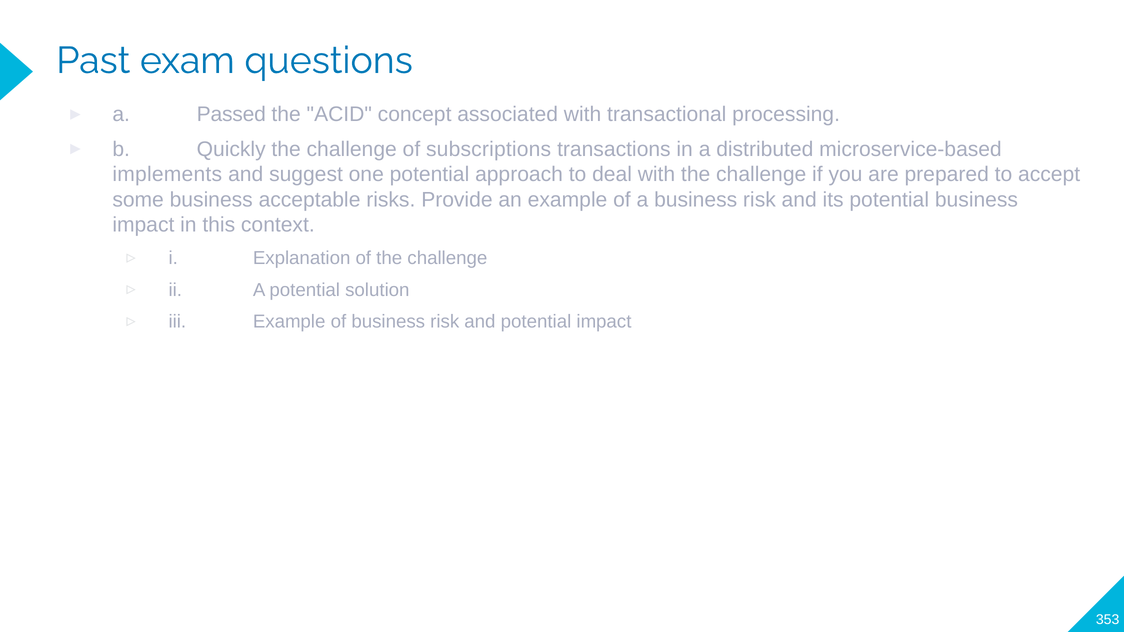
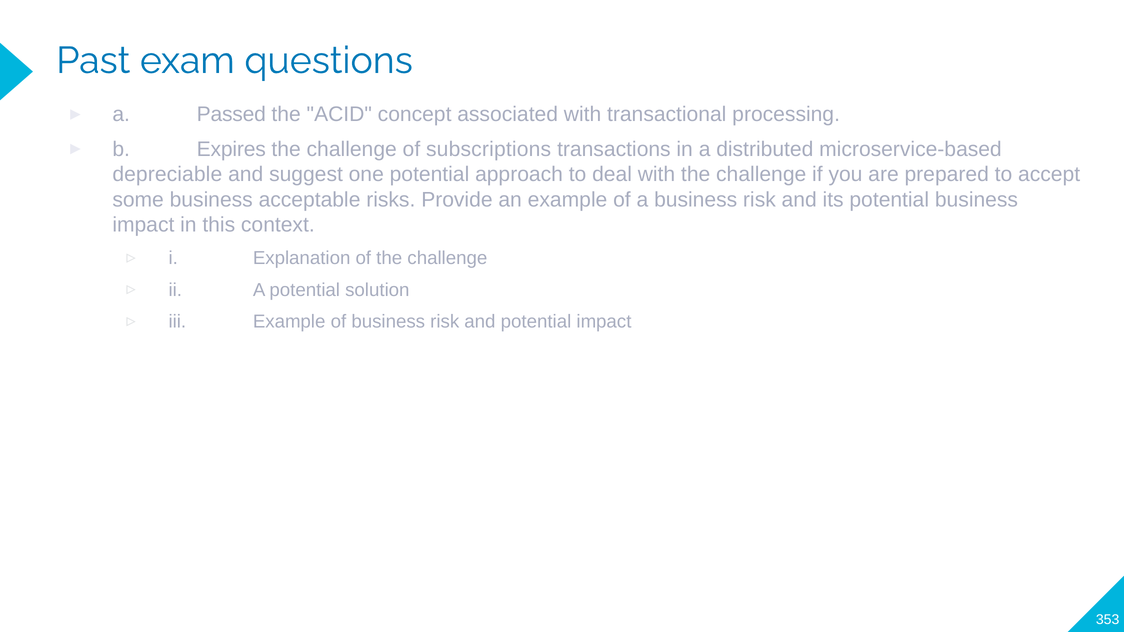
Quickly: Quickly -> Expires
implements: implements -> depreciable
